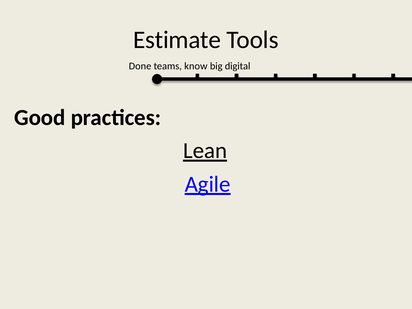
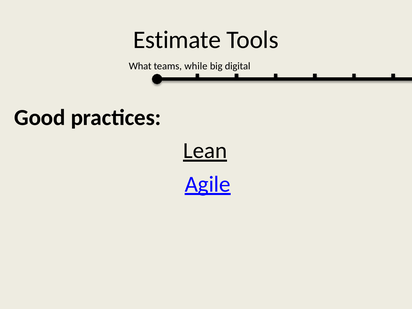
Done: Done -> What
know: know -> while
